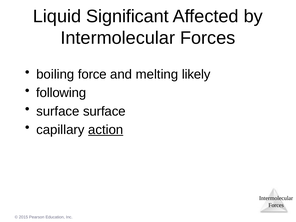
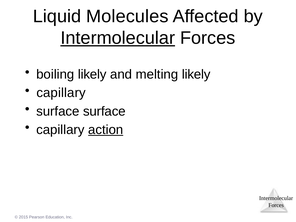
Significant: Significant -> Molecules
Intermolecular at (118, 38) underline: none -> present
boiling force: force -> likely
following at (61, 93): following -> capillary
